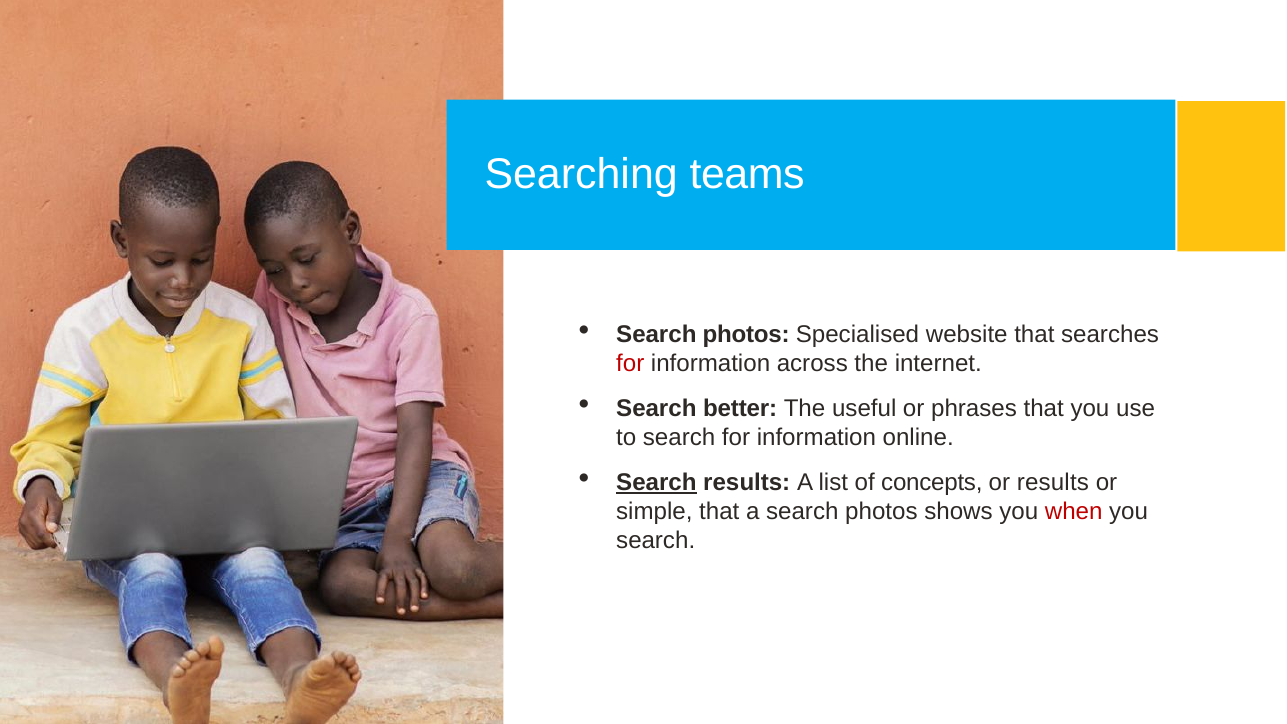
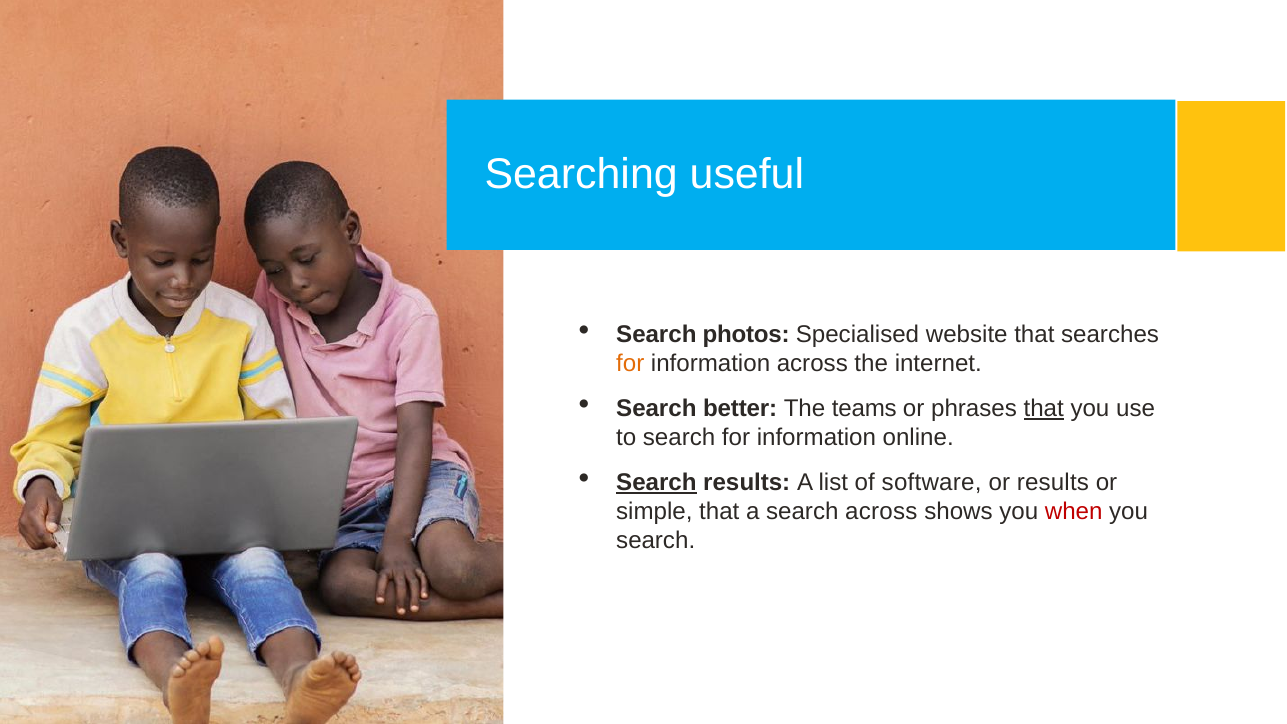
teams: teams -> useful
for at (630, 364) colour: red -> orange
useful: useful -> teams
that at (1044, 409) underline: none -> present
concepts: concepts -> software
a search photos: photos -> across
